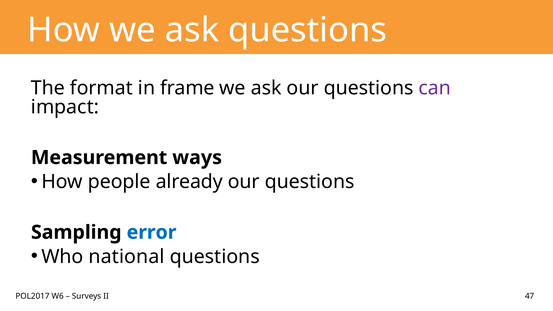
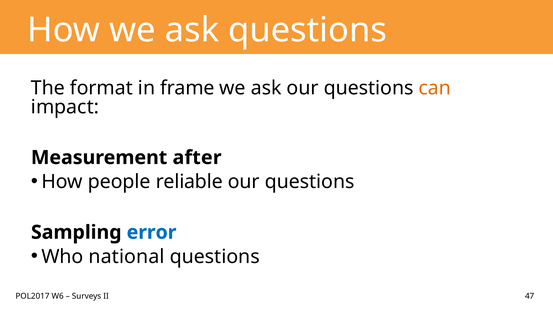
can colour: purple -> orange
ways: ways -> after
already: already -> reliable
